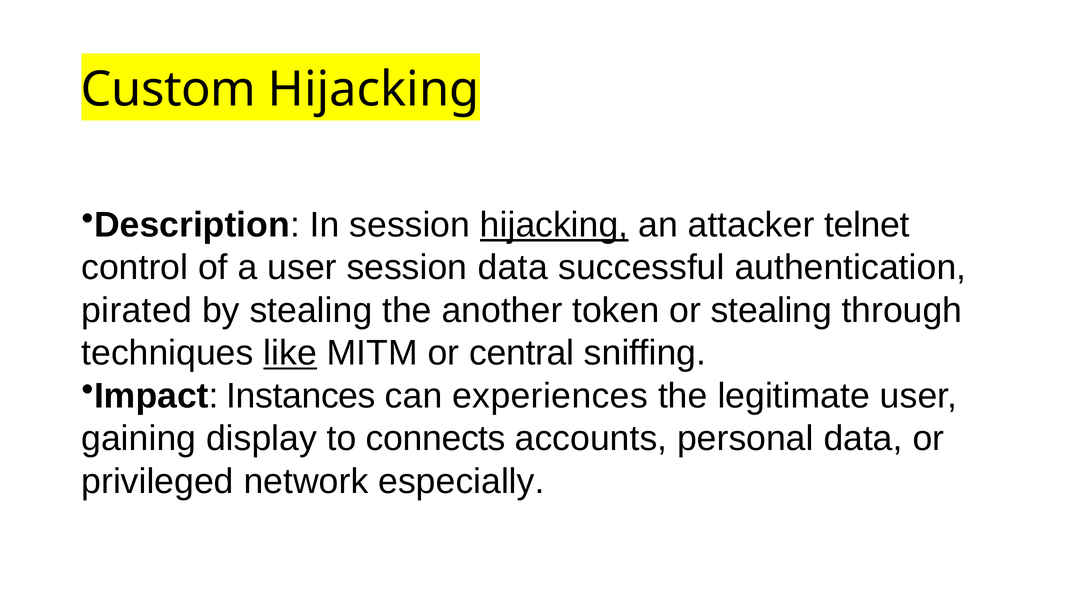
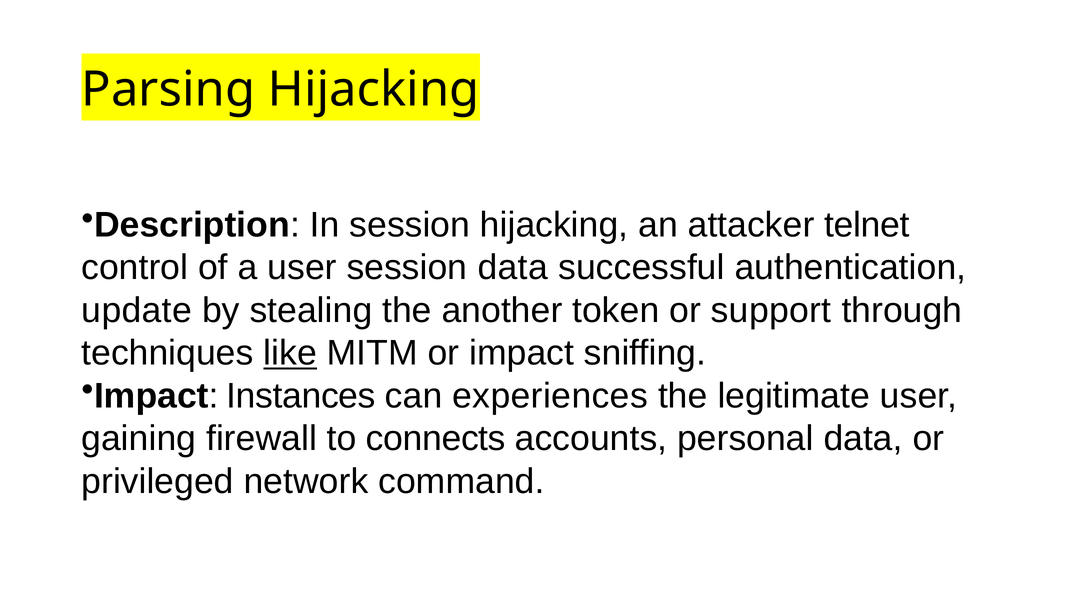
Custom: Custom -> Parsing
hijacking at (554, 225) underline: present -> none
pirated: pirated -> update
or stealing: stealing -> support
or central: central -> impact
display: display -> firewall
especially: especially -> command
